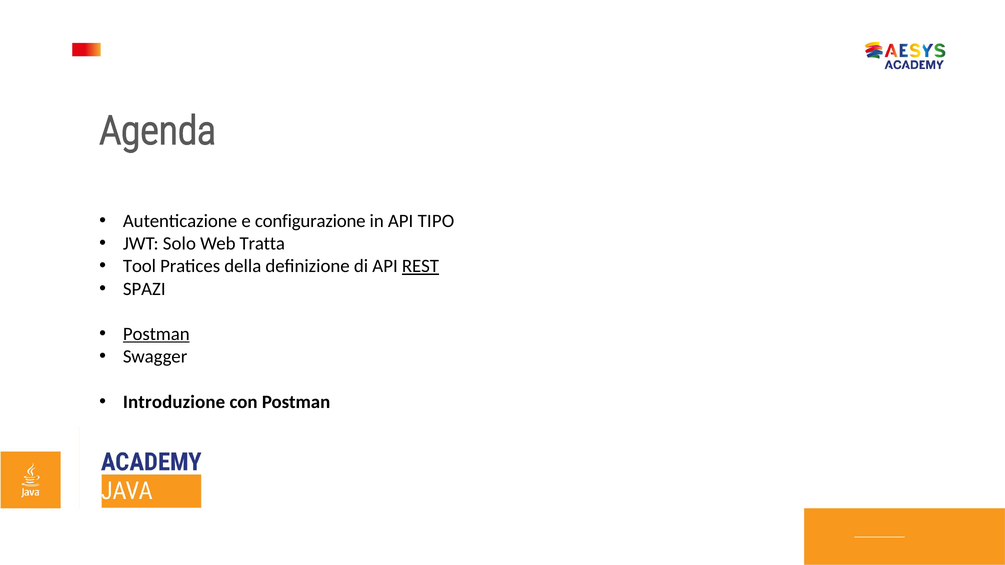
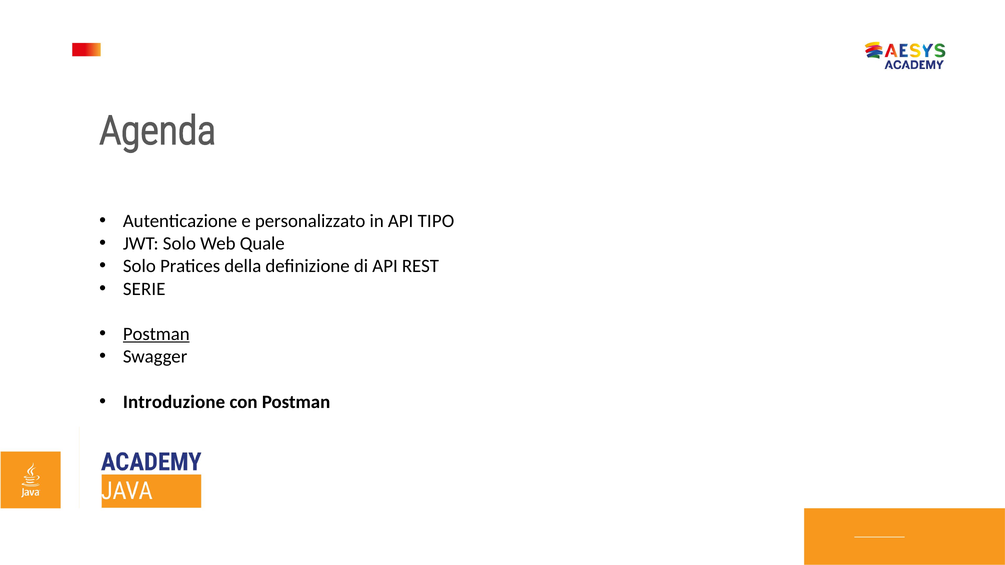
configurazione: configurazione -> personalizzato
Tratta: Tratta -> Quale
Tool at (139, 266): Tool -> Solo
REST underline: present -> none
SPAZI: SPAZI -> SERIE
